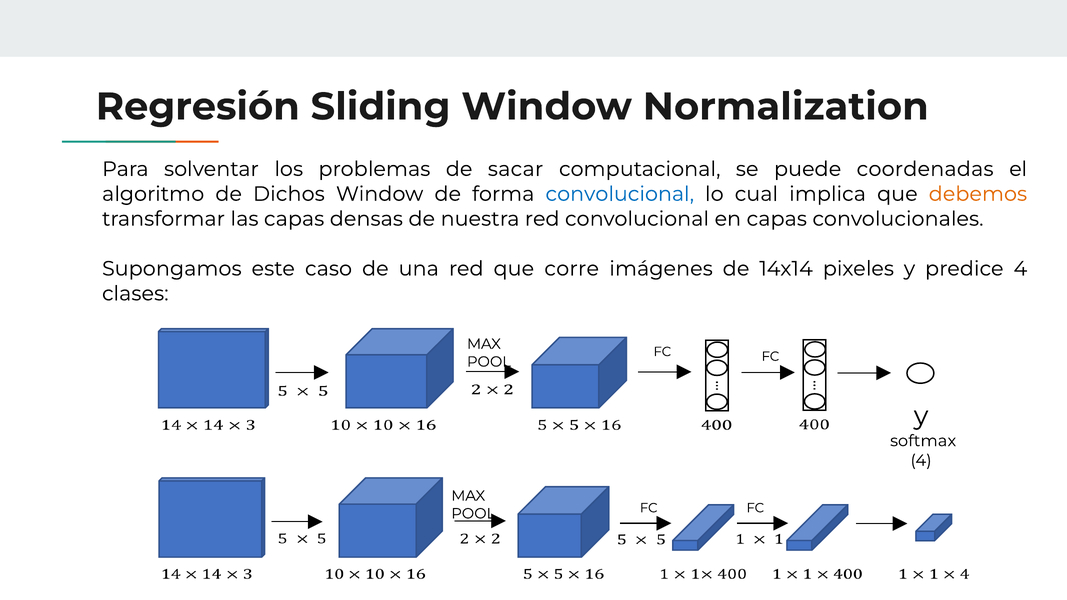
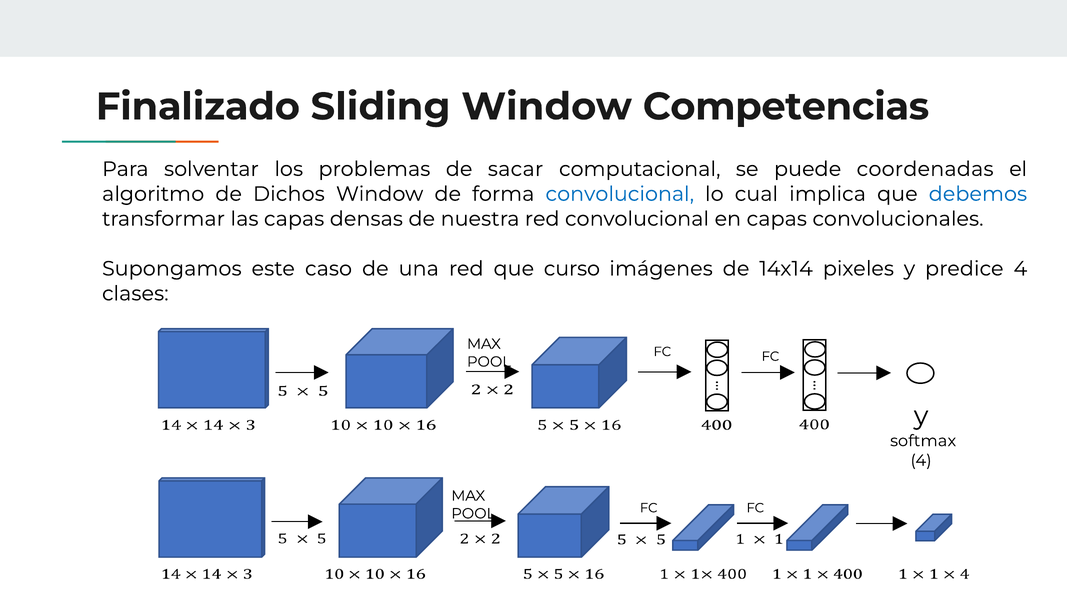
Regresión: Regresión -> Finalizado
Normalization: Normalization -> Competencias
debemos colour: orange -> blue
corre: corre -> curso
